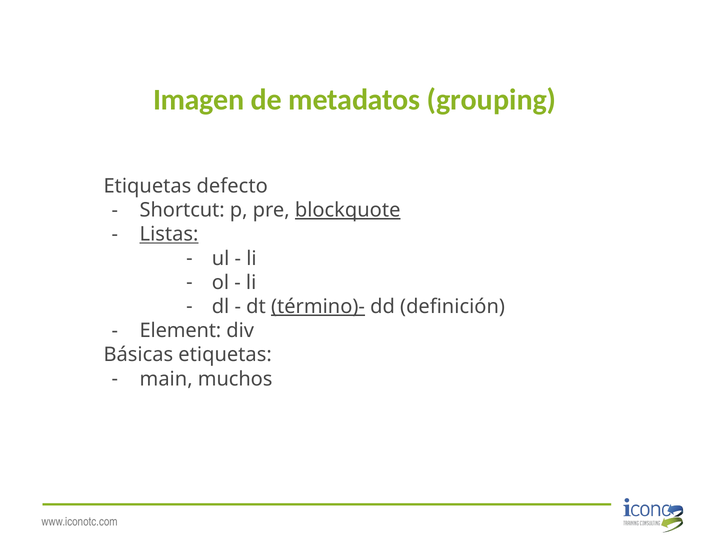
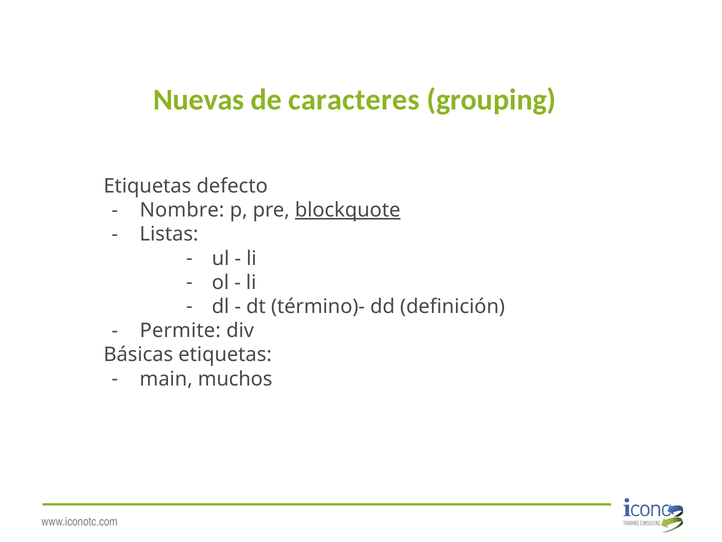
Imagen: Imagen -> Nuevas
metadatos: metadatos -> caracteres
Shortcut: Shortcut -> Nombre
Listas underline: present -> none
término)- underline: present -> none
Element: Element -> Permite
